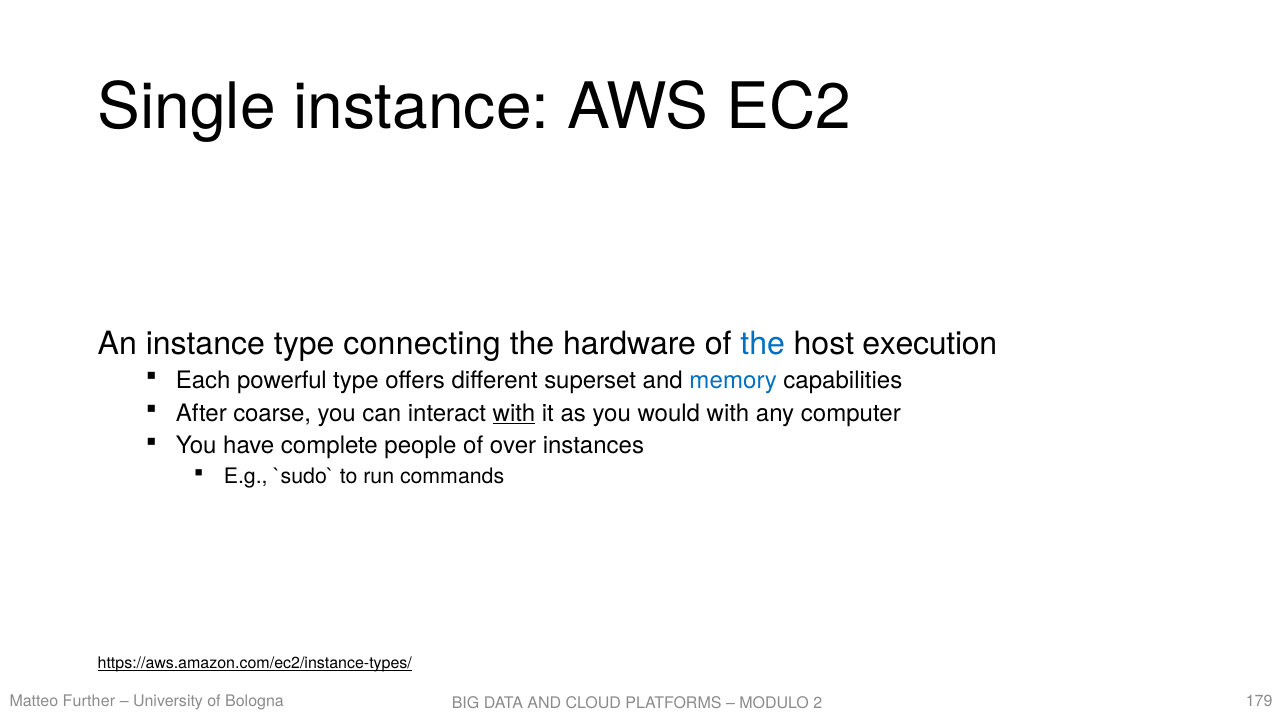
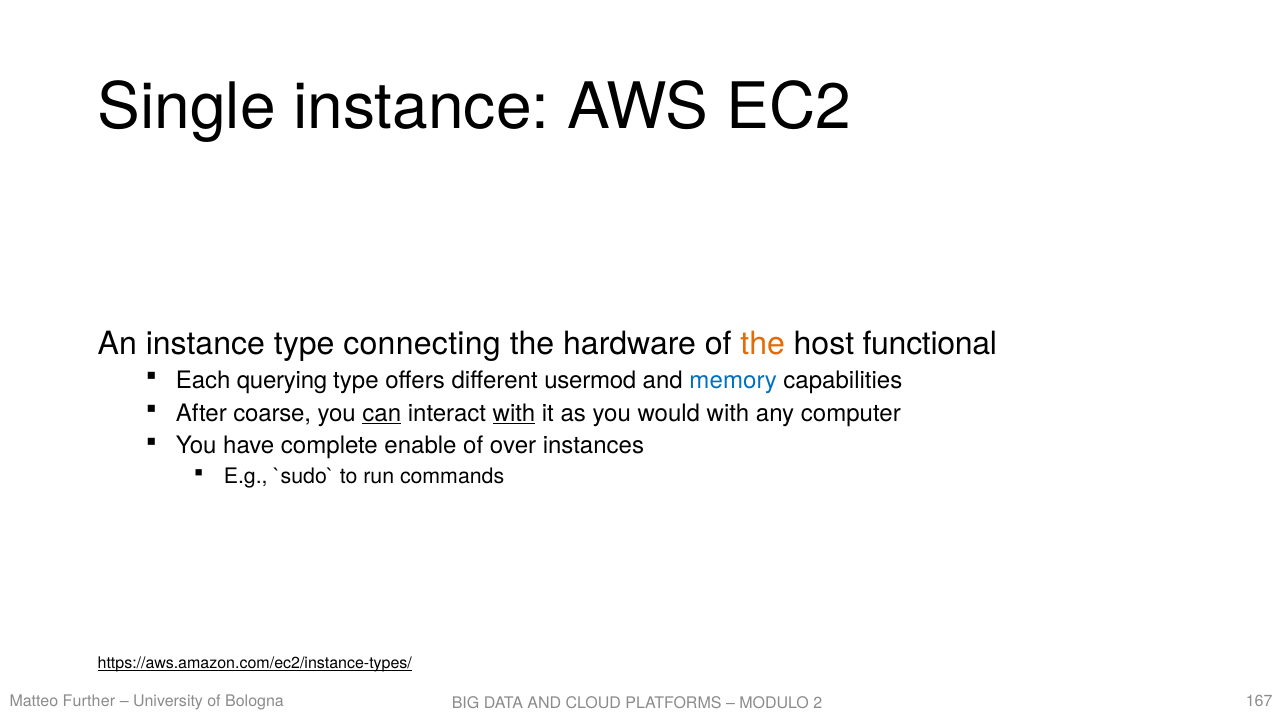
the at (763, 344) colour: blue -> orange
execution: execution -> functional
powerful: powerful -> querying
superset: superset -> usermod
can underline: none -> present
people: people -> enable
179: 179 -> 167
